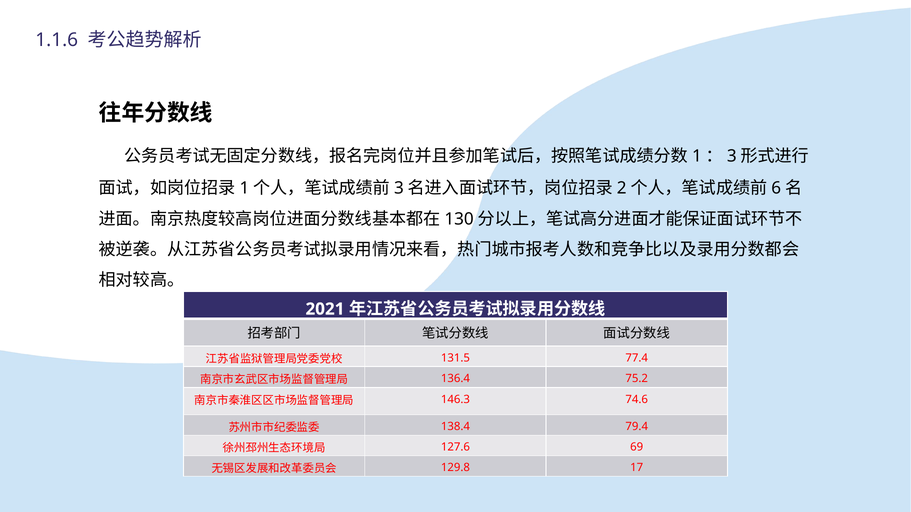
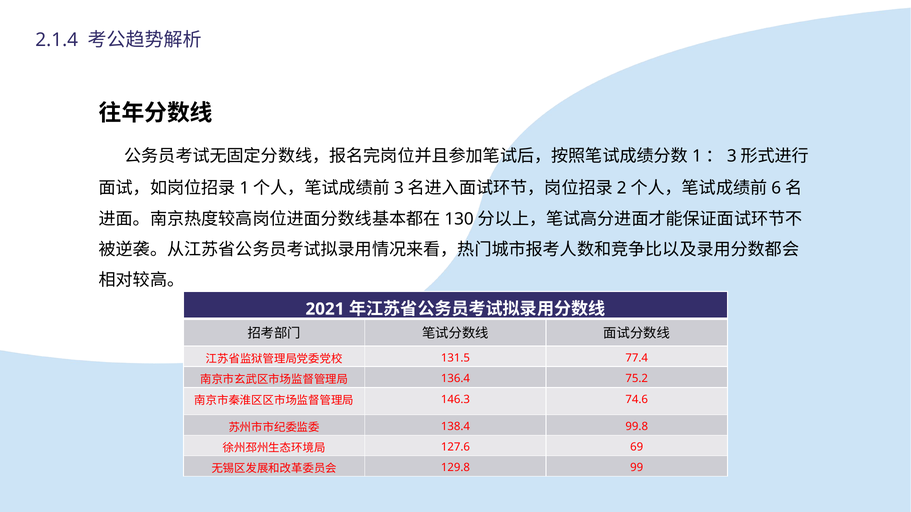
1.1.6: 1.1.6 -> 2.1.4
79.4: 79.4 -> 99.8
17: 17 -> 99
